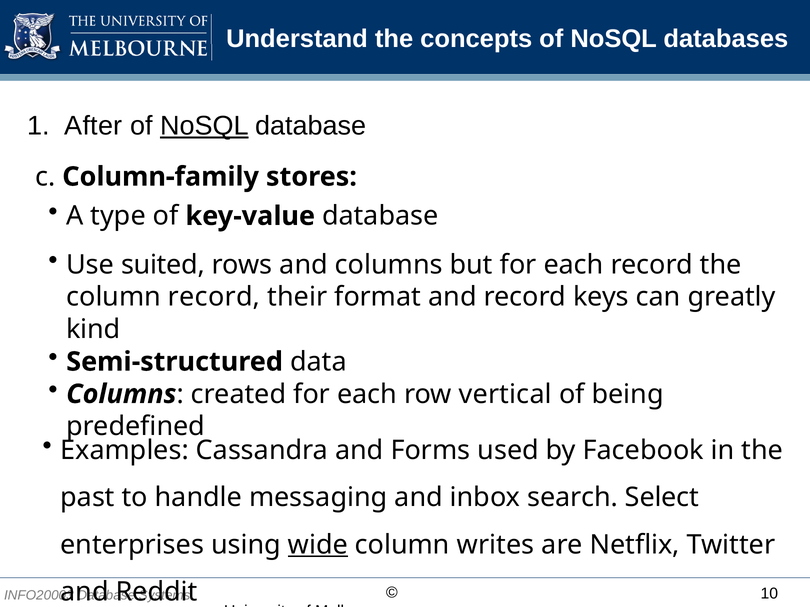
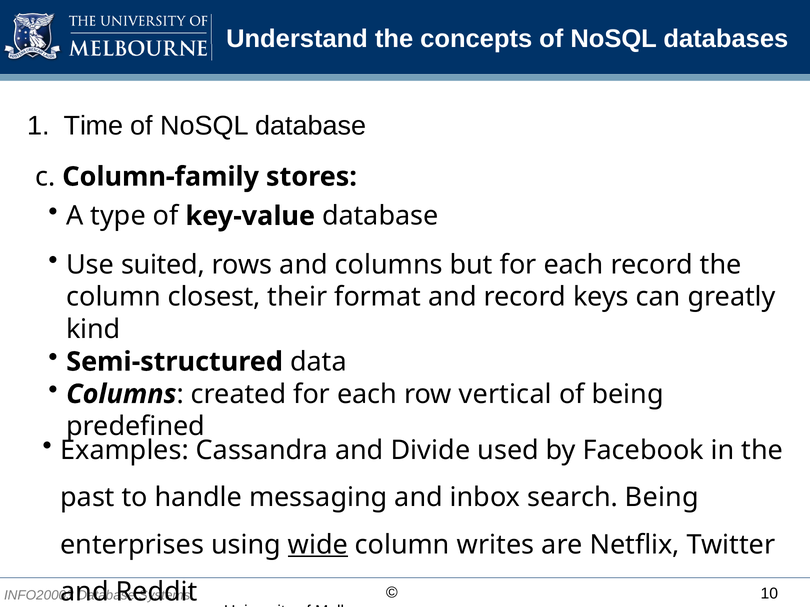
After: After -> Time
NoSQL at (204, 126) underline: present -> none
column record: record -> closest
Forms: Forms -> Divide
search Select: Select -> Being
